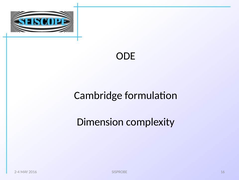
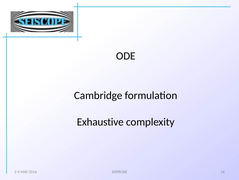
Dimension: Dimension -> Exhaustive
